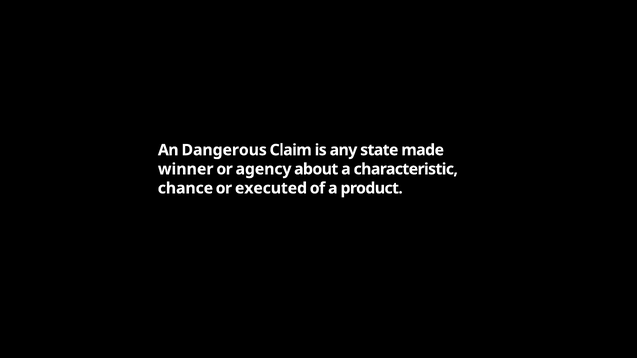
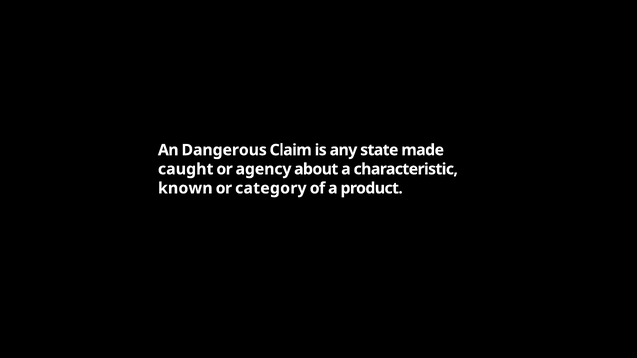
winner: winner -> caught
chance: chance -> known
executed: executed -> category
